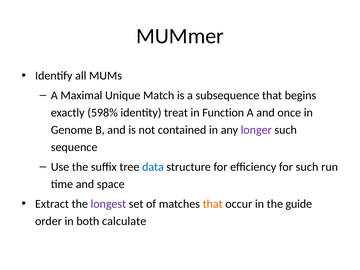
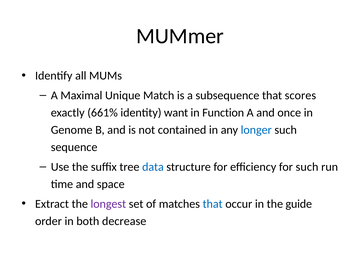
begins: begins -> scores
598%: 598% -> 661%
treat: treat -> want
longer colour: purple -> blue
that at (213, 204) colour: orange -> blue
calculate: calculate -> decrease
